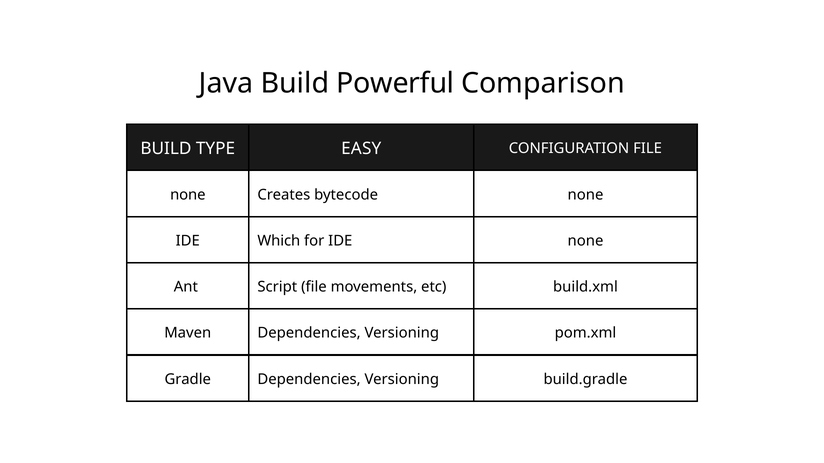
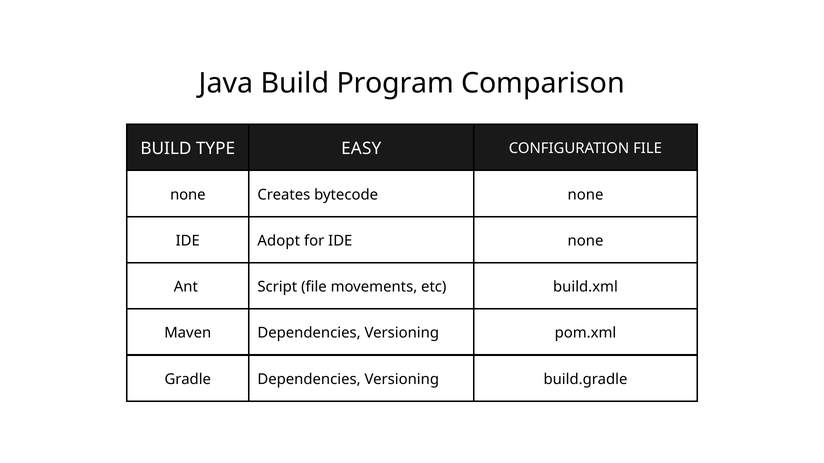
Powerful: Powerful -> Program
Which: Which -> Adopt
